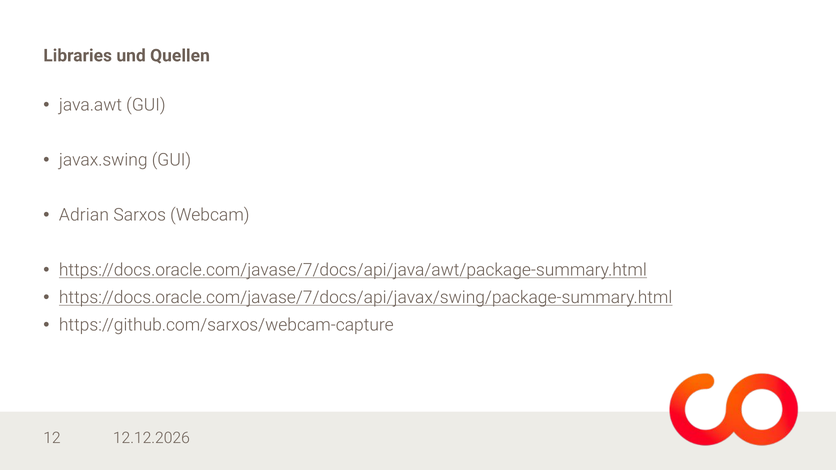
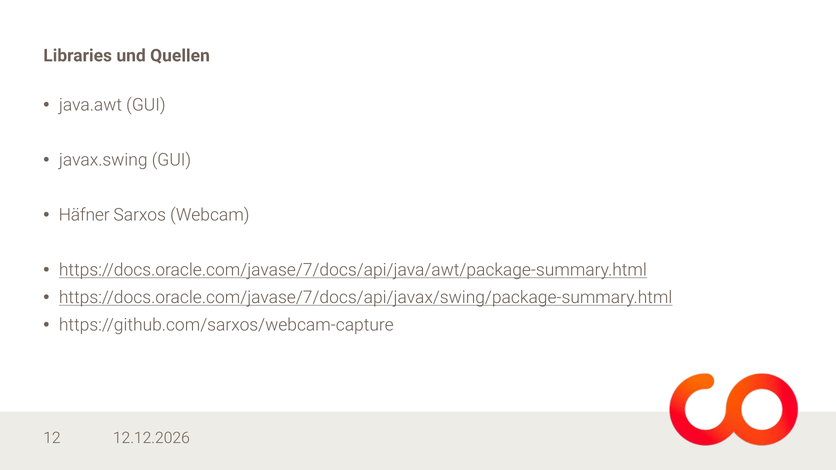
Adrian: Adrian -> Häfner
